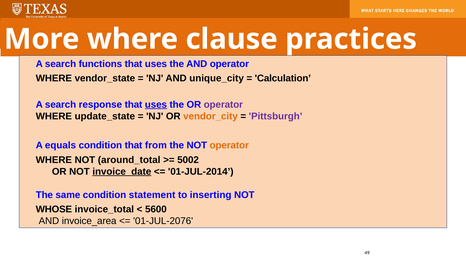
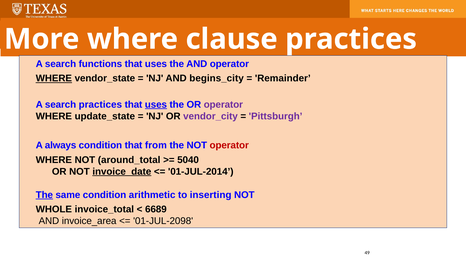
WHERE at (54, 78) underline: none -> present
unique_city: unique_city -> begins_city
Calculation: Calculation -> Remainder
search response: response -> practices
vendor_city colour: orange -> purple
equals: equals -> always
operator at (229, 145) colour: orange -> red
5002: 5002 -> 5040
The at (44, 195) underline: none -> present
statement: statement -> arithmetic
WHOSE: WHOSE -> WHOLE
5600: 5600 -> 6689
01-JUL-2076: 01-JUL-2076 -> 01-JUL-2098
